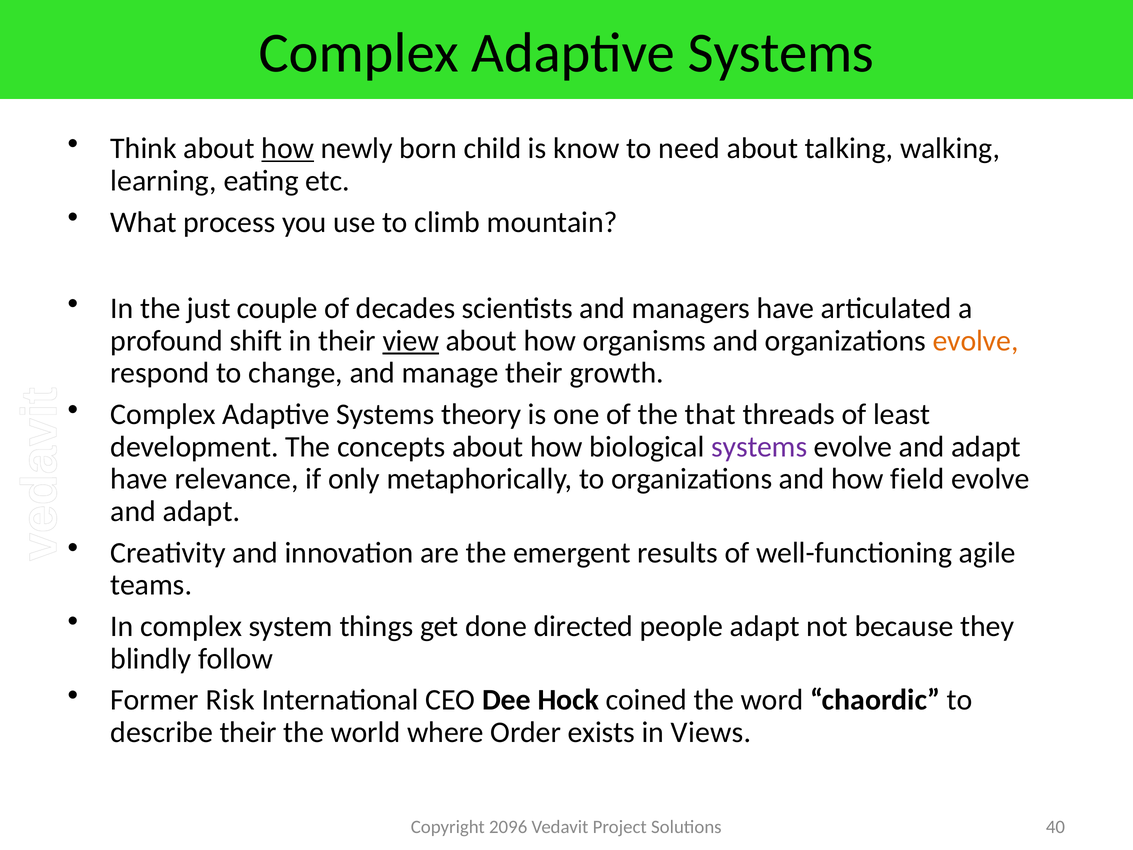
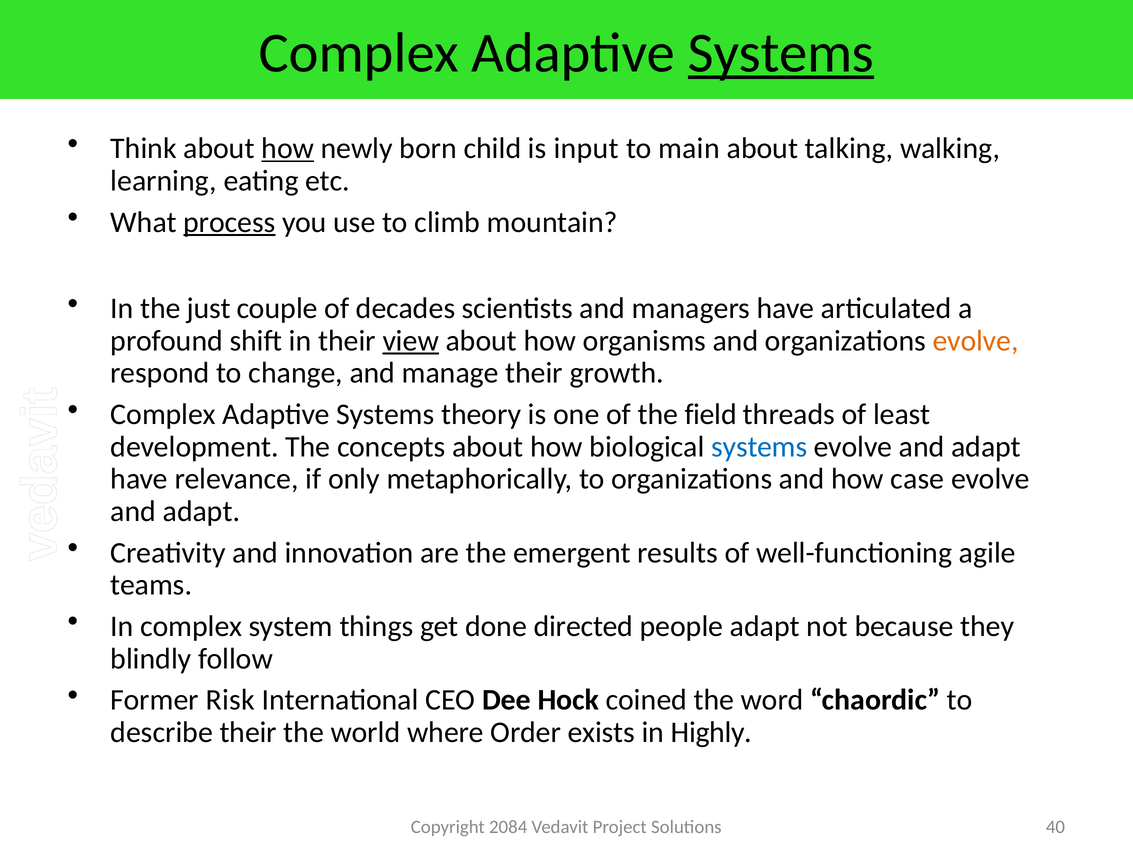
Systems at (781, 53) underline: none -> present
know: know -> input
need: need -> main
process underline: none -> present
that: that -> field
systems at (759, 447) colour: purple -> blue
field: field -> case
Views: Views -> Highly
2096: 2096 -> 2084
